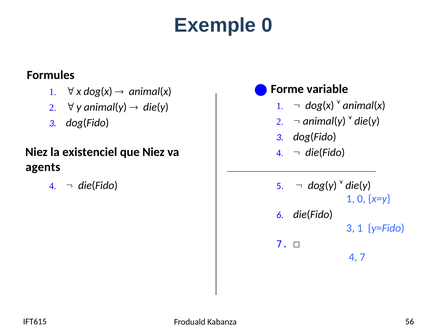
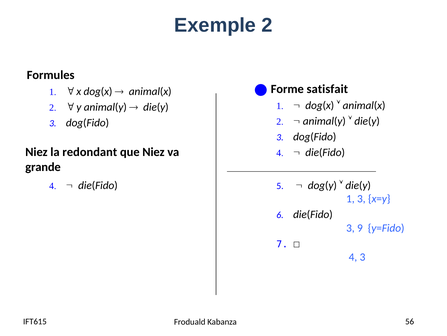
Exemple 0: 0 -> 2
variable: variable -> satisfait
existenciel: existenciel -> redondant
agents: agents -> grande
1 0: 0 -> 3
3 1: 1 -> 9
4 7: 7 -> 3
